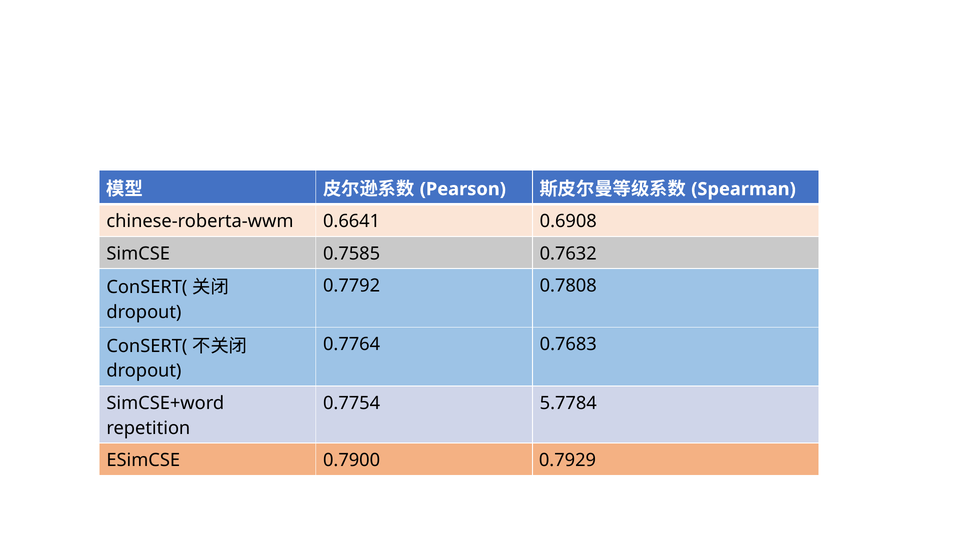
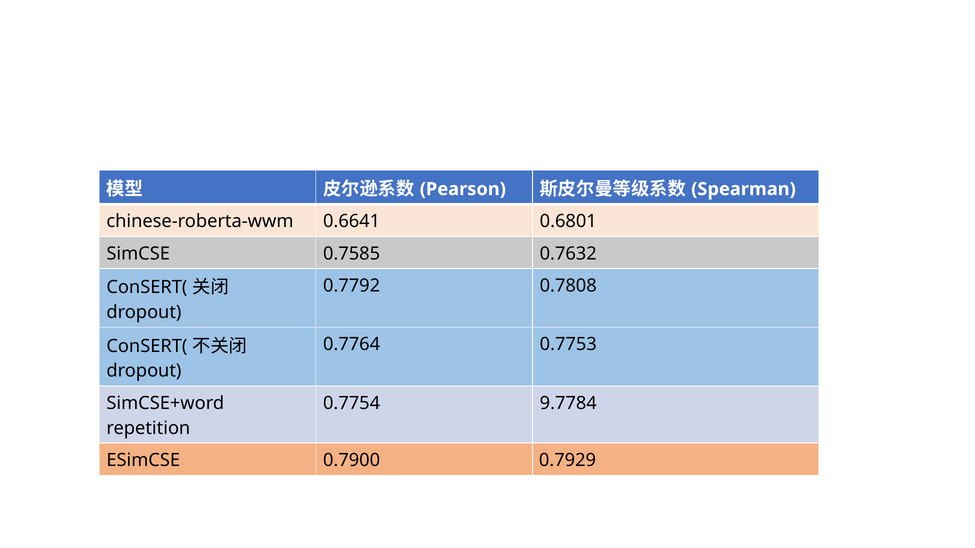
0.6908: 0.6908 -> 0.6801
0.7683: 0.7683 -> 0.7753
5.7784: 5.7784 -> 9.7784
